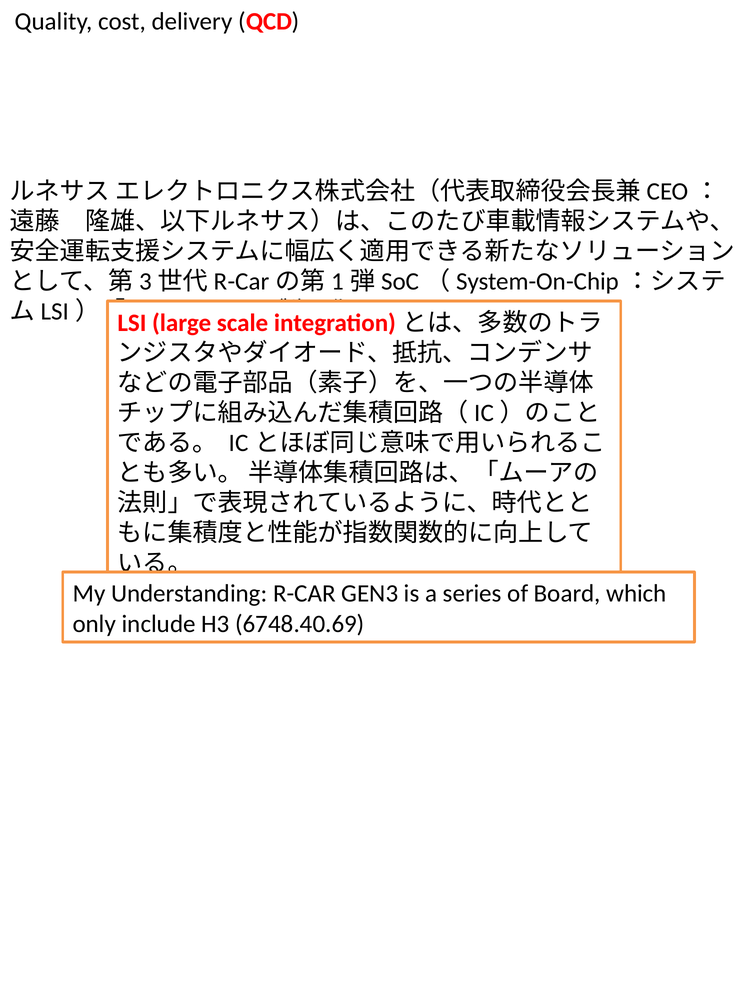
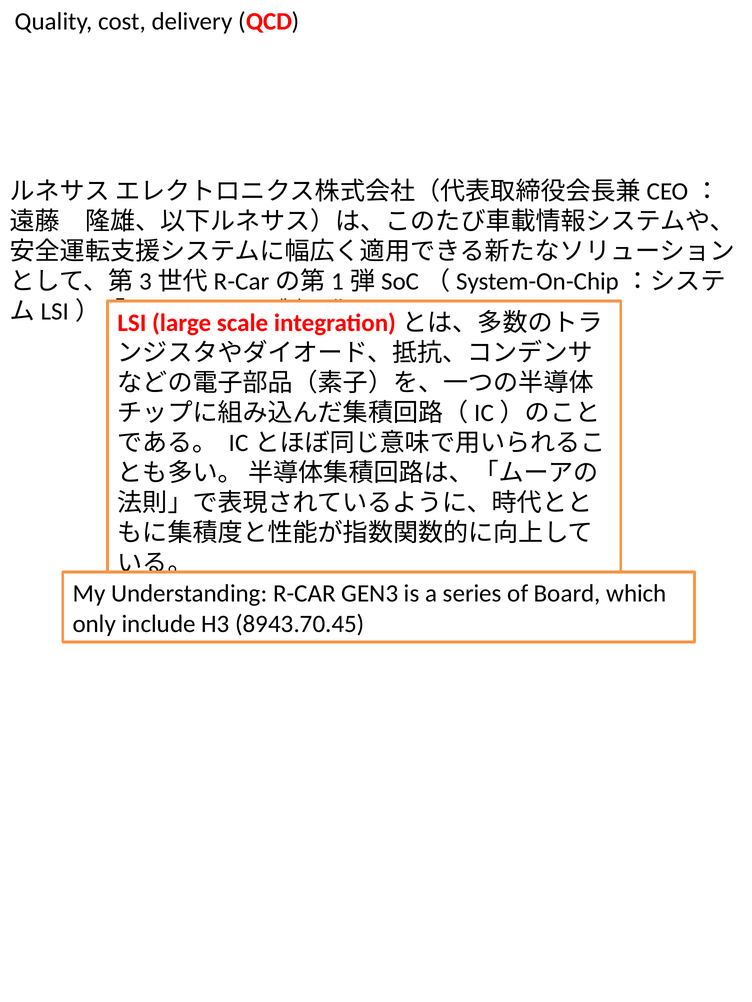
6748.40.69: 6748.40.69 -> 8943.70.45
